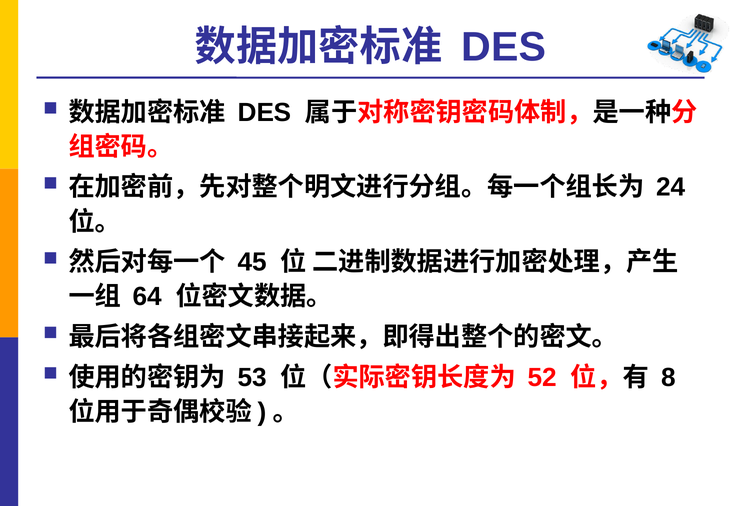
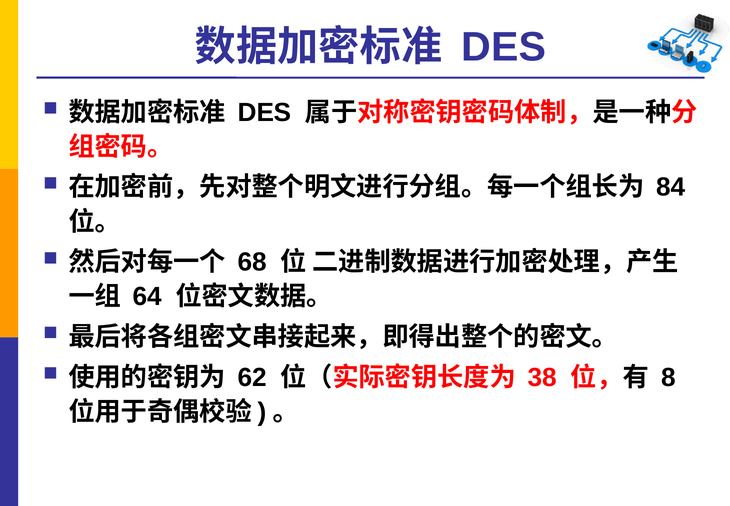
24: 24 -> 84
45: 45 -> 68
53: 53 -> 62
52: 52 -> 38
